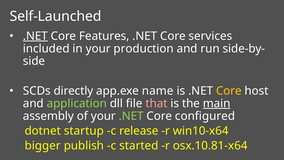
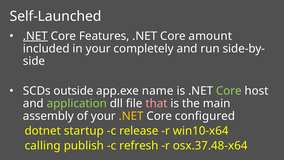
services: services -> amount
production: production -> completely
directly: directly -> outside
Core at (229, 91) colour: yellow -> light green
main underline: present -> none
.NET at (131, 116) colour: light green -> yellow
bigger: bigger -> calling
started: started -> refresh
osx.10.81-x64: osx.10.81-x64 -> osx.37.48-x64
